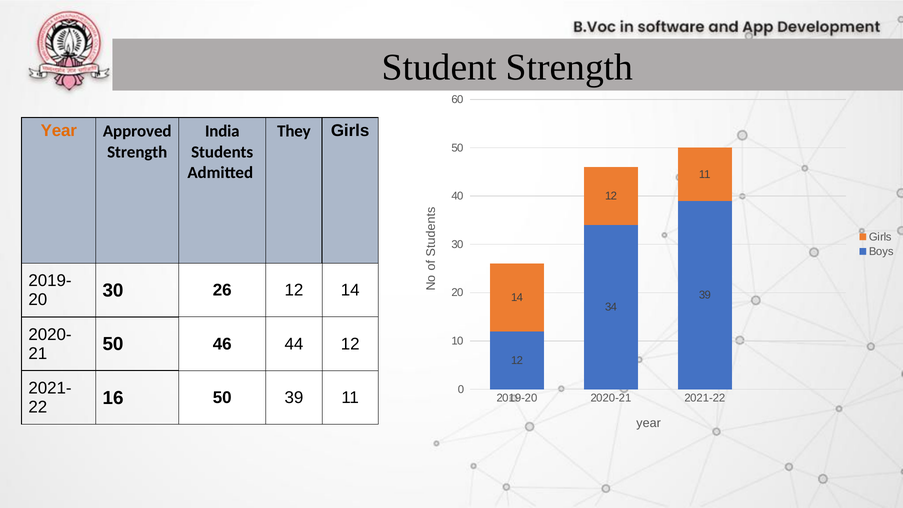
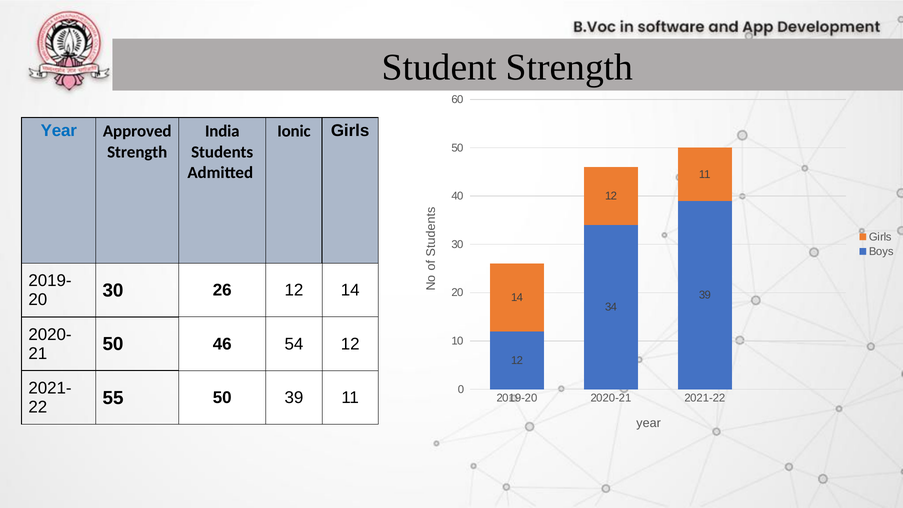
Year at (59, 131) colour: orange -> blue
They: They -> Ionic
44: 44 -> 54
16: 16 -> 55
